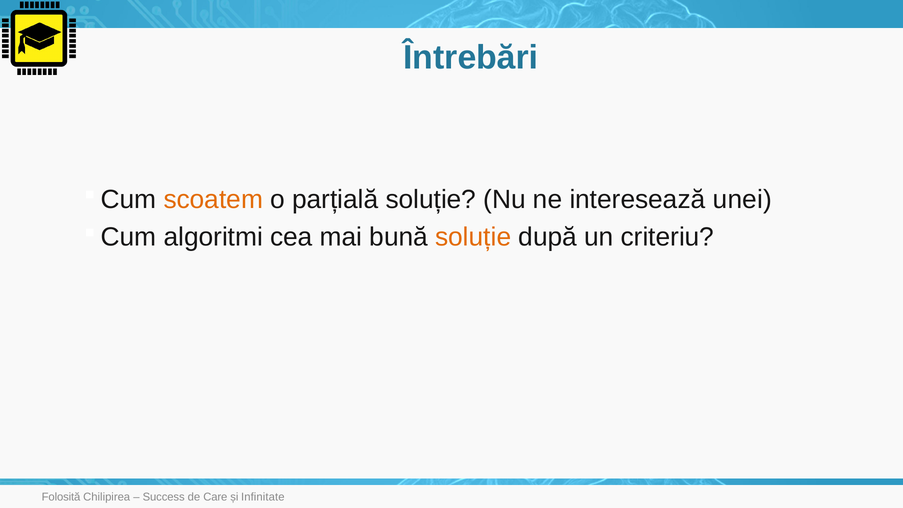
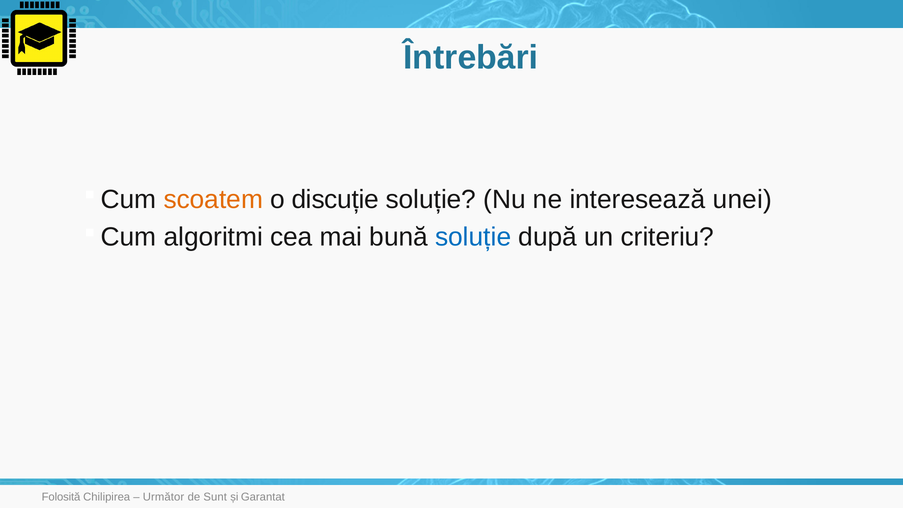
parțială: parțială -> discuție
soluție at (473, 237) colour: orange -> blue
Success: Success -> Următor
Care: Care -> Sunt
Infinitate: Infinitate -> Garantat
